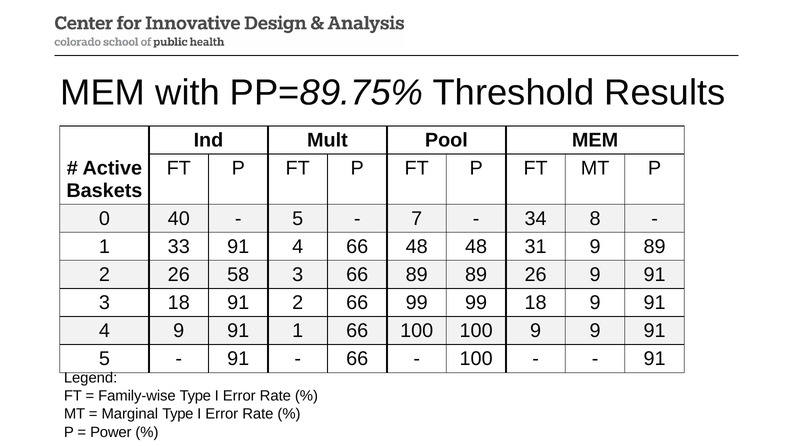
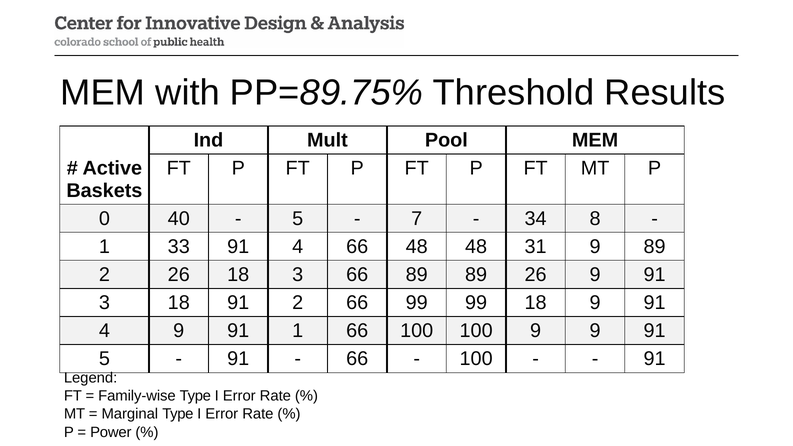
26 58: 58 -> 18
